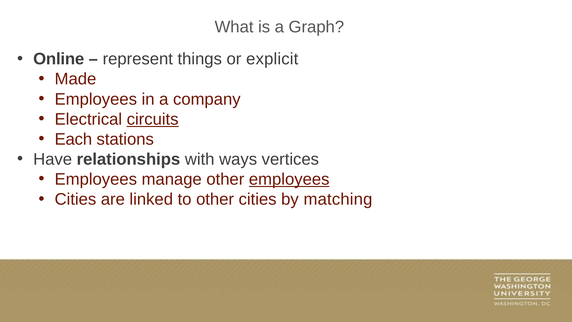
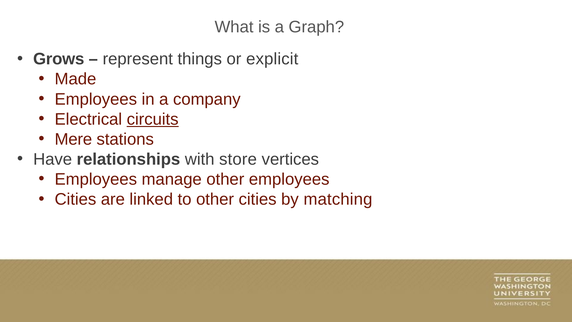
Online: Online -> Grows
Each: Each -> Mere
ways: ways -> store
employees at (289, 179) underline: present -> none
